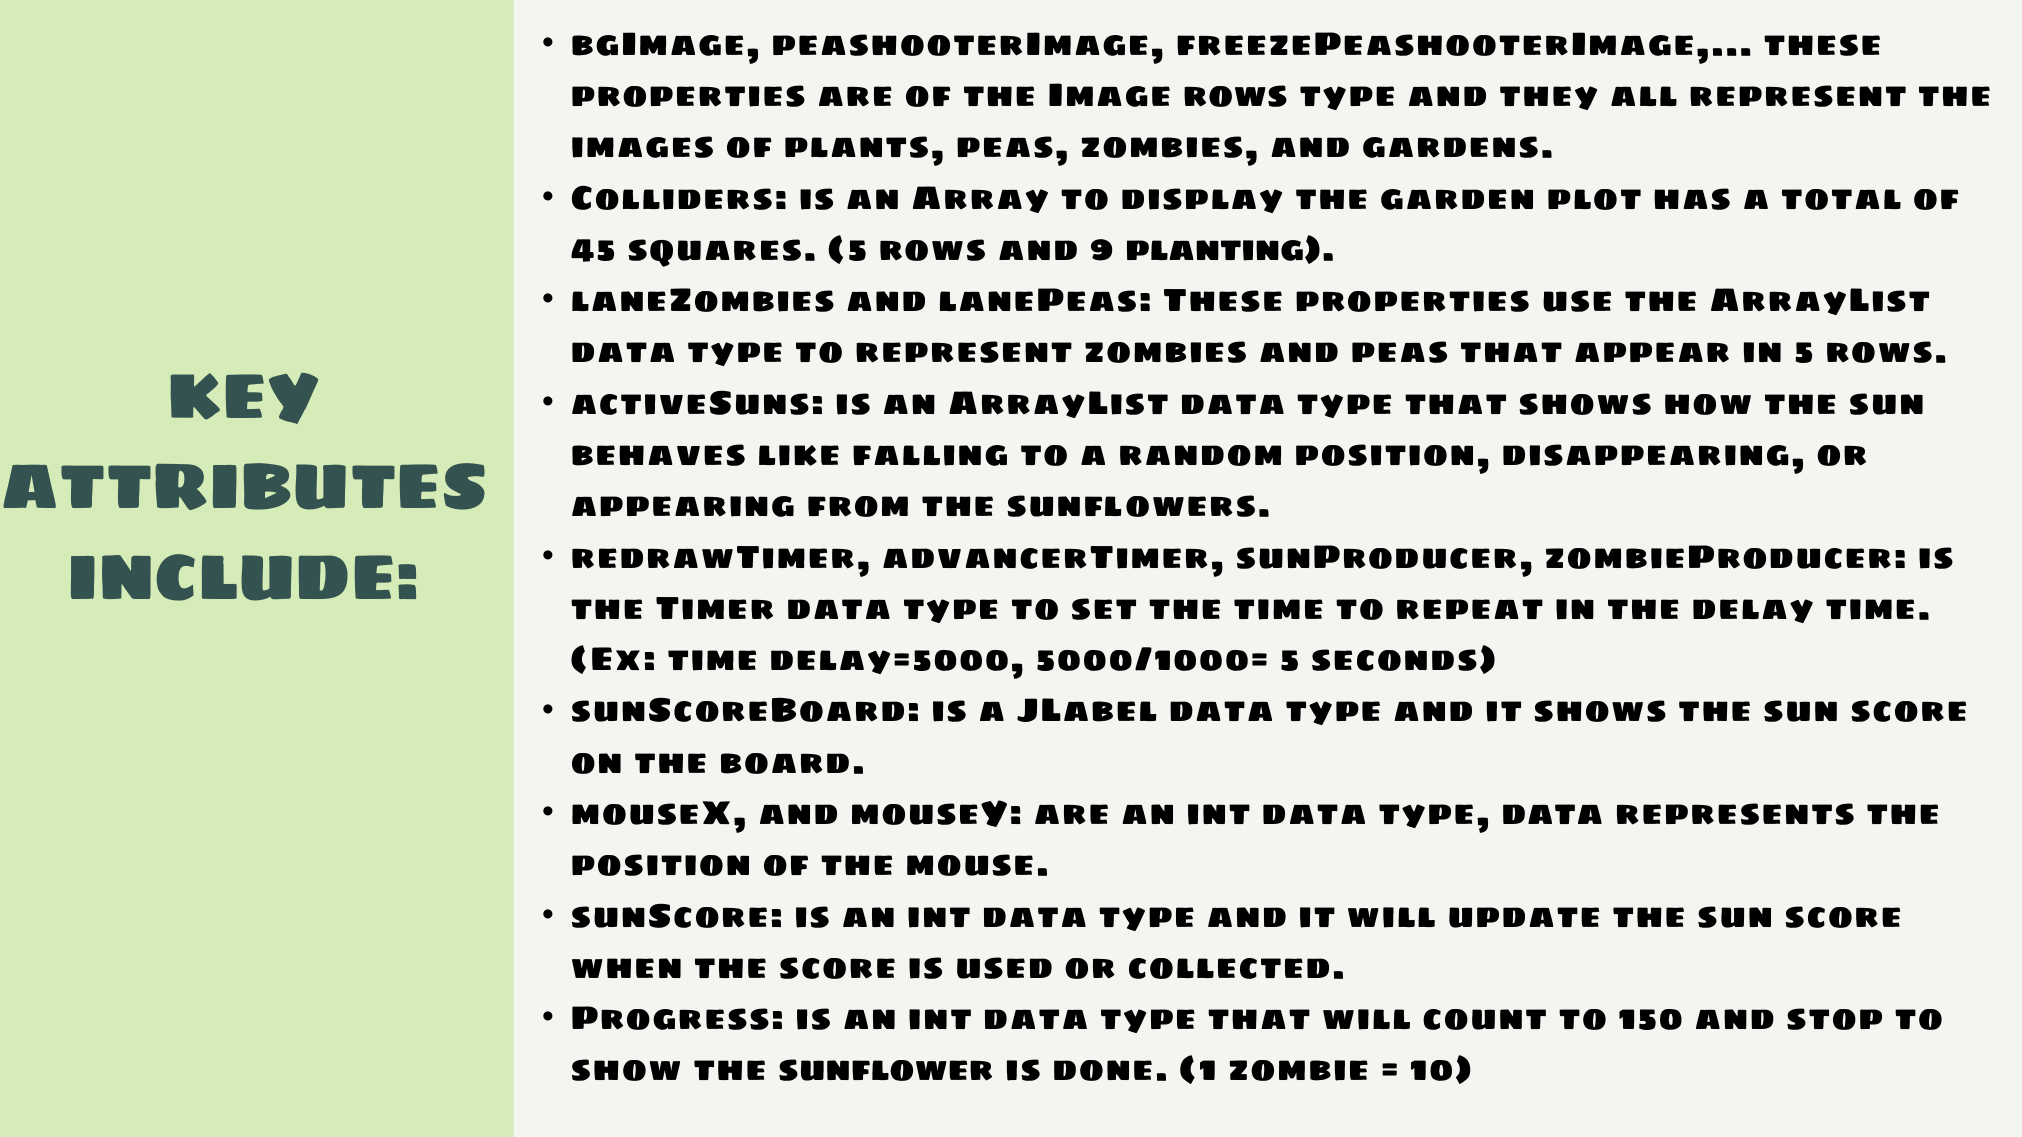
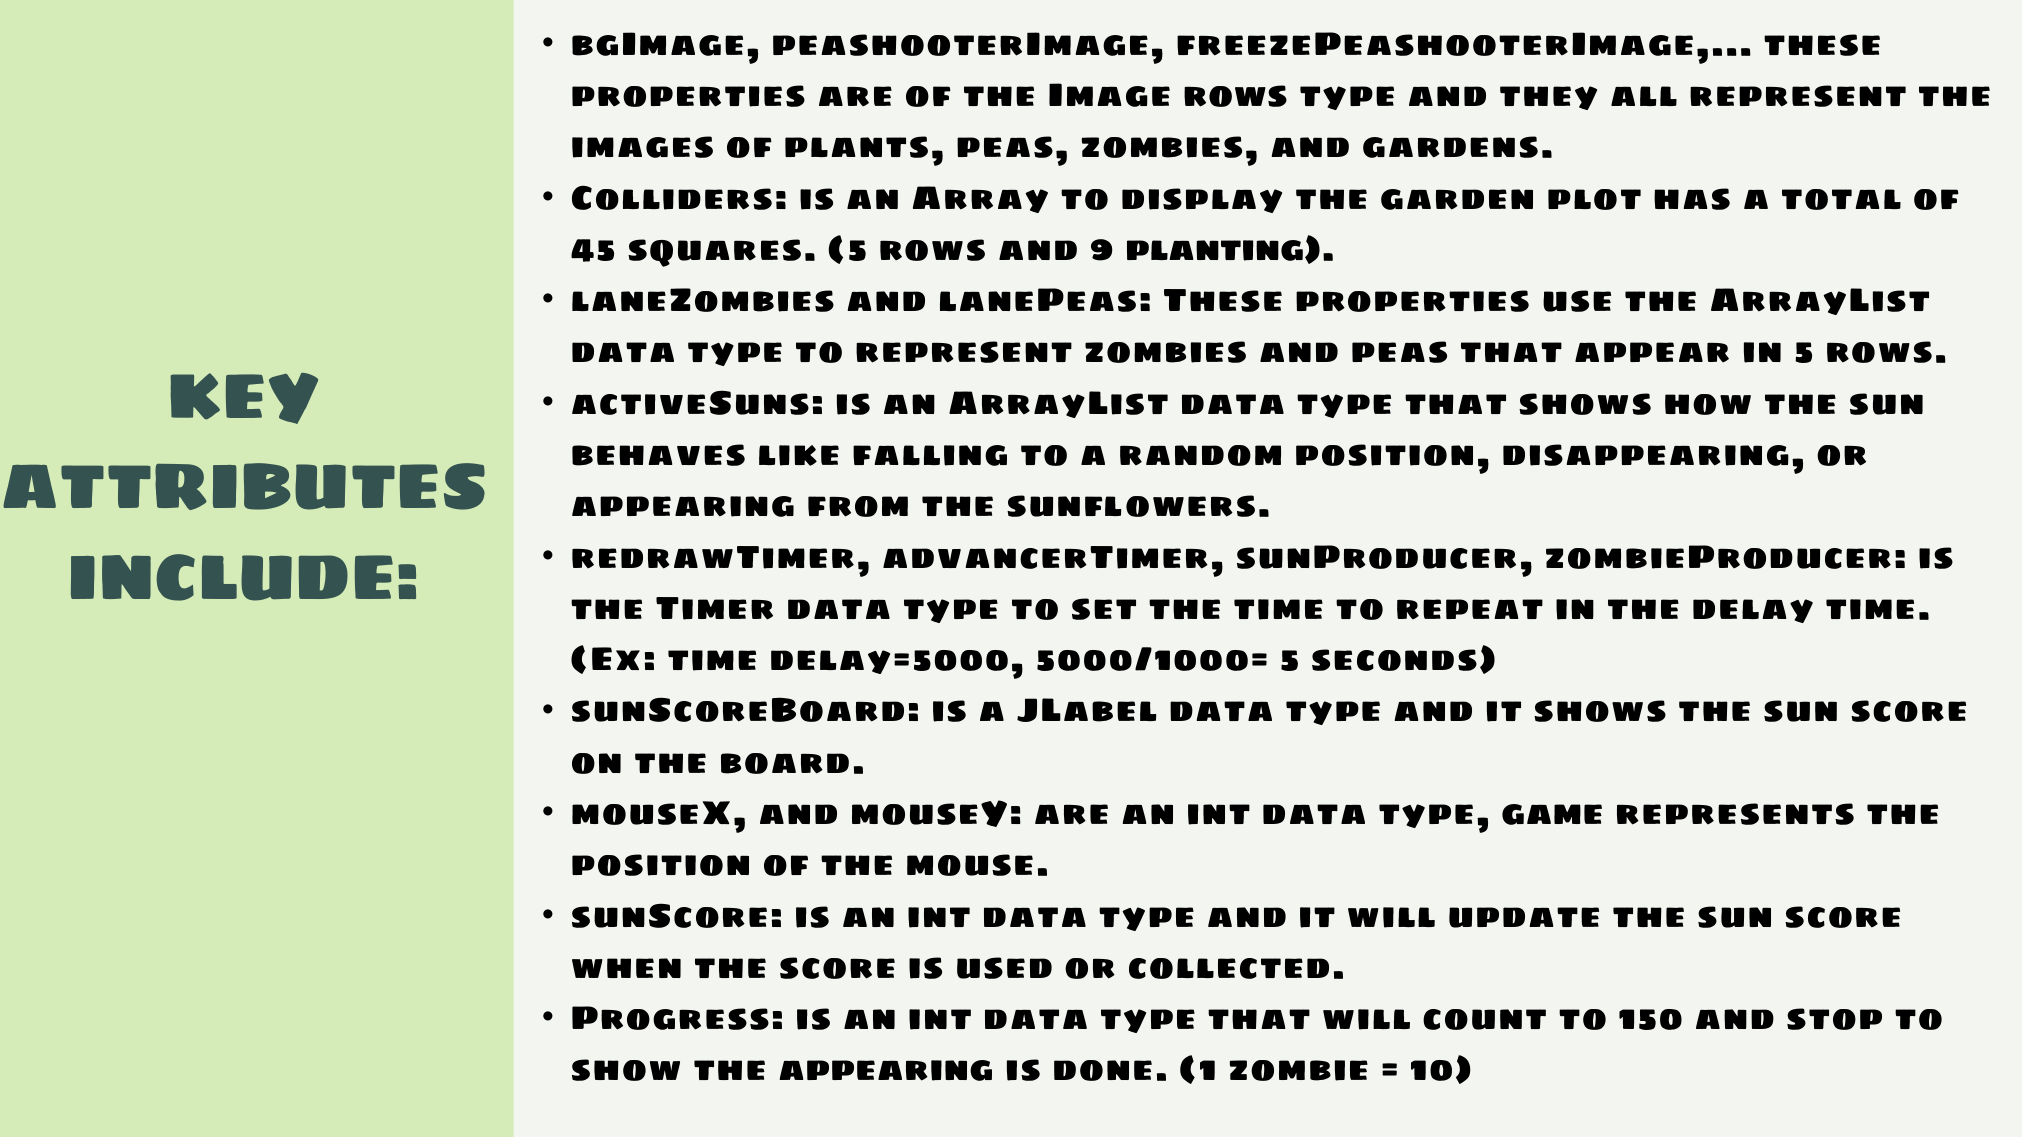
type data: data -> game
the sunflower: sunflower -> appearing
